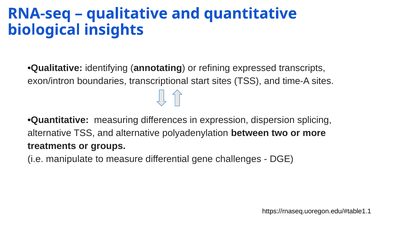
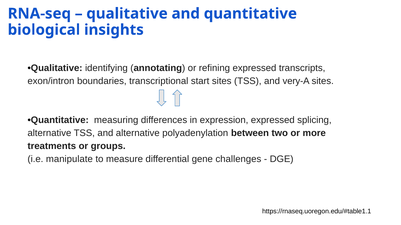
time-A: time-A -> very-A
expression dispersion: dispersion -> expressed
